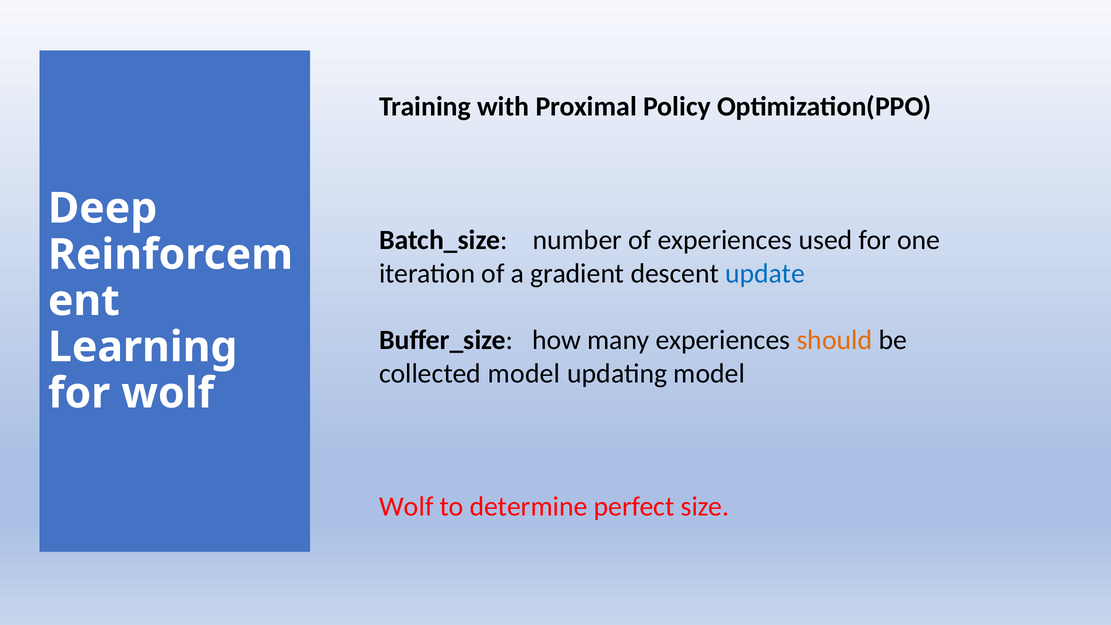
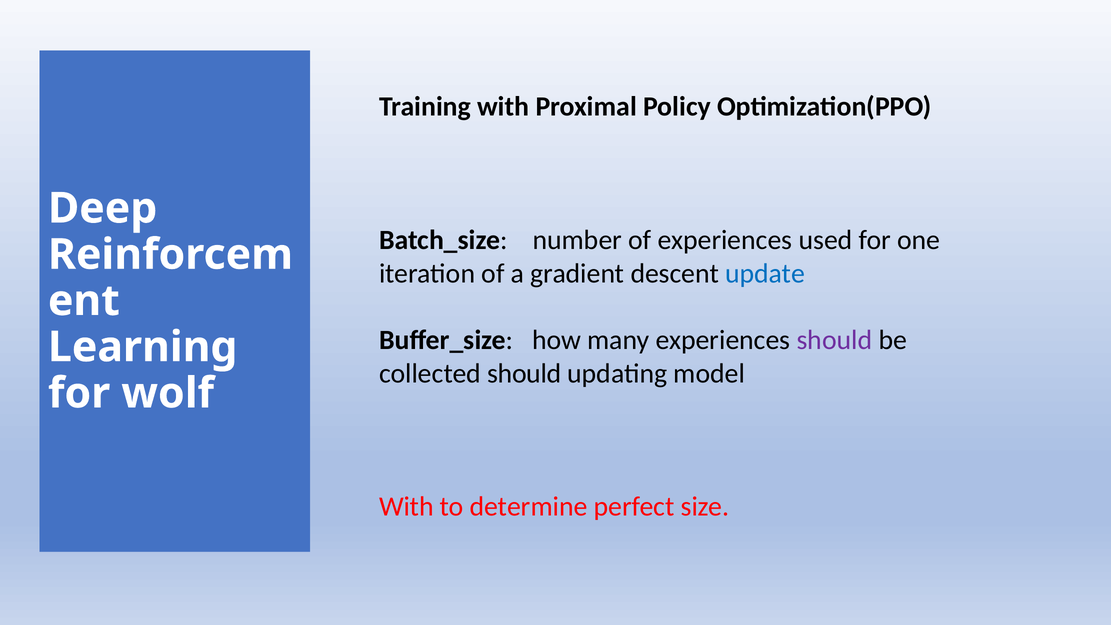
should at (834, 340) colour: orange -> purple
collected model: model -> should
Wolf at (406, 507): Wolf -> With
